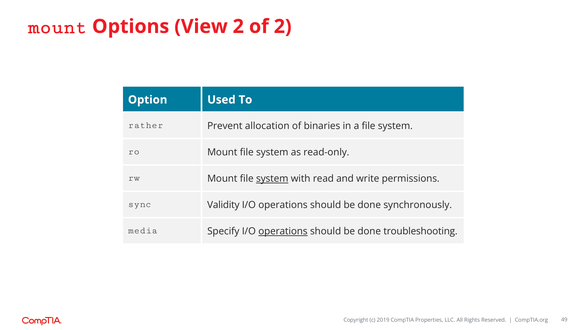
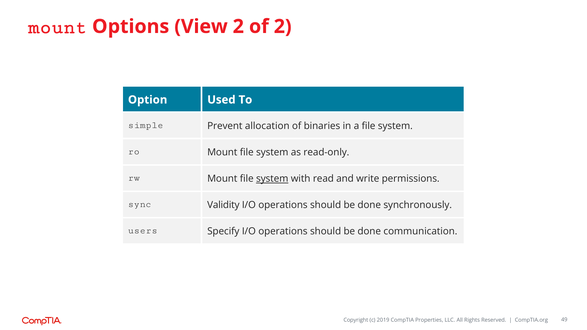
rather: rather -> simple
media: media -> users
operations at (283, 232) underline: present -> none
troubleshooting: troubleshooting -> communication
